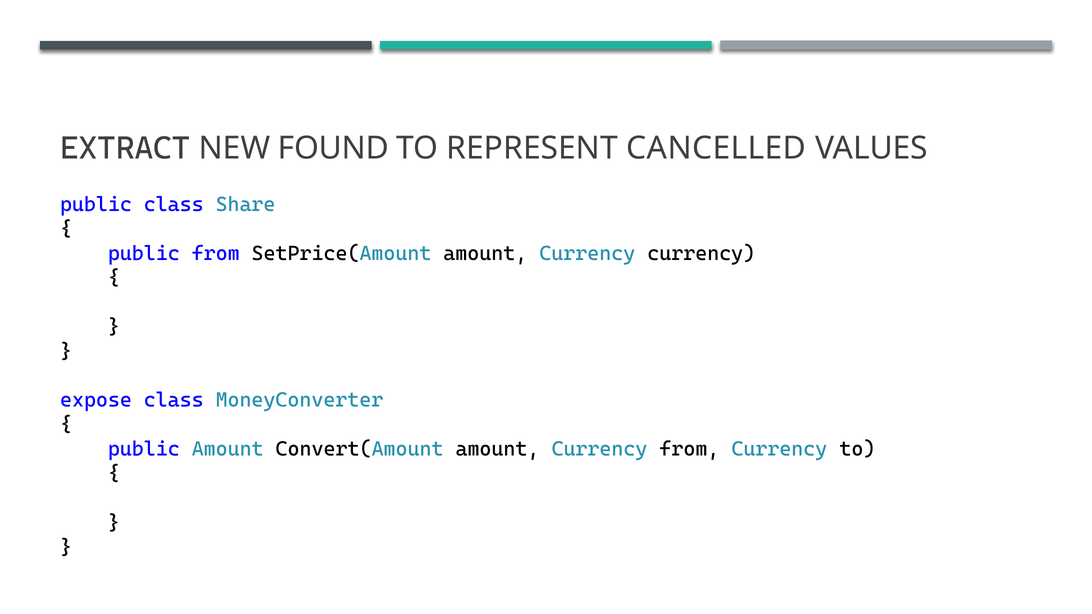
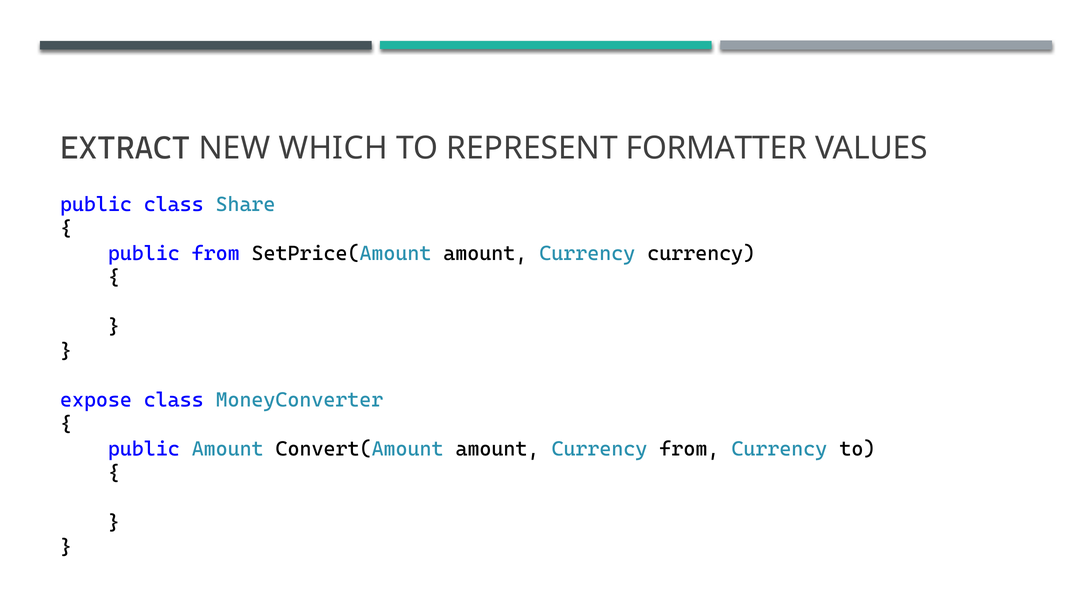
FOUND: FOUND -> WHICH
CANCELLED: CANCELLED -> FORMATTER
